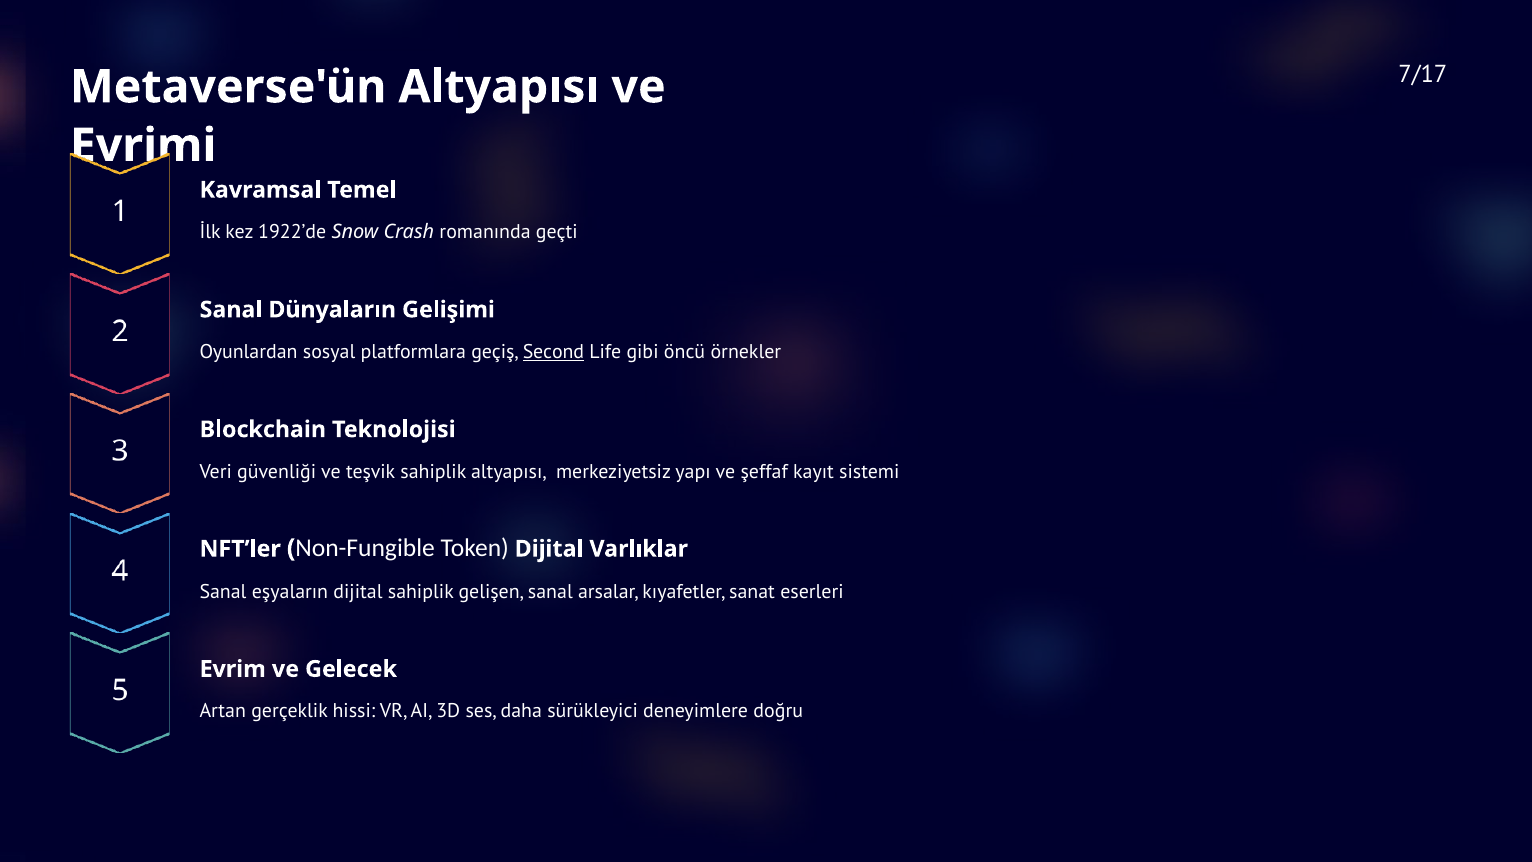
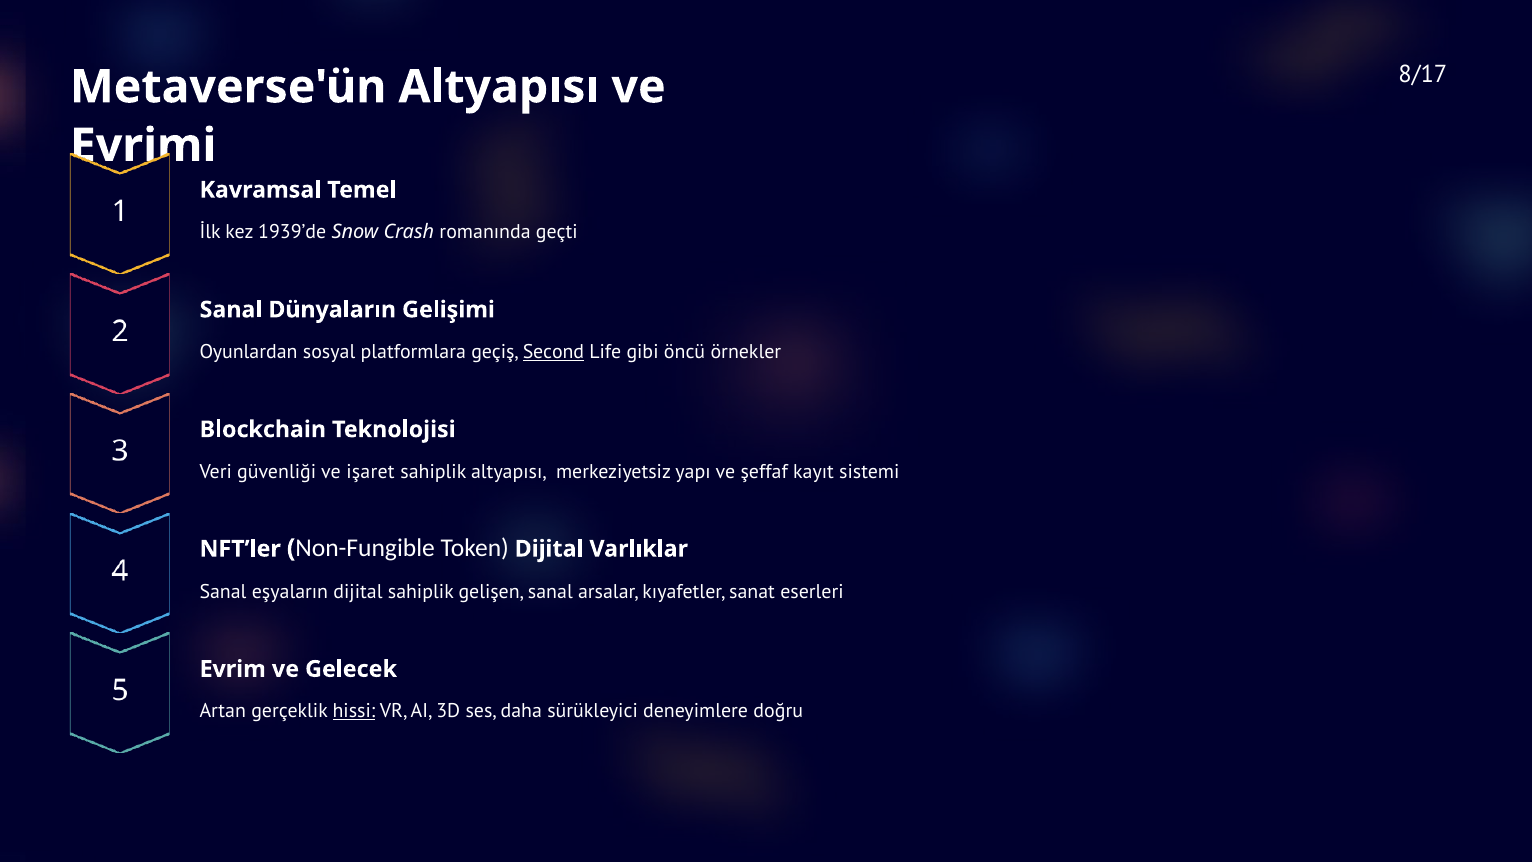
7/17: 7/17 -> 8/17
1922’de: 1922’de -> 1939’de
teşvik: teşvik -> işaret
hissi underline: none -> present
